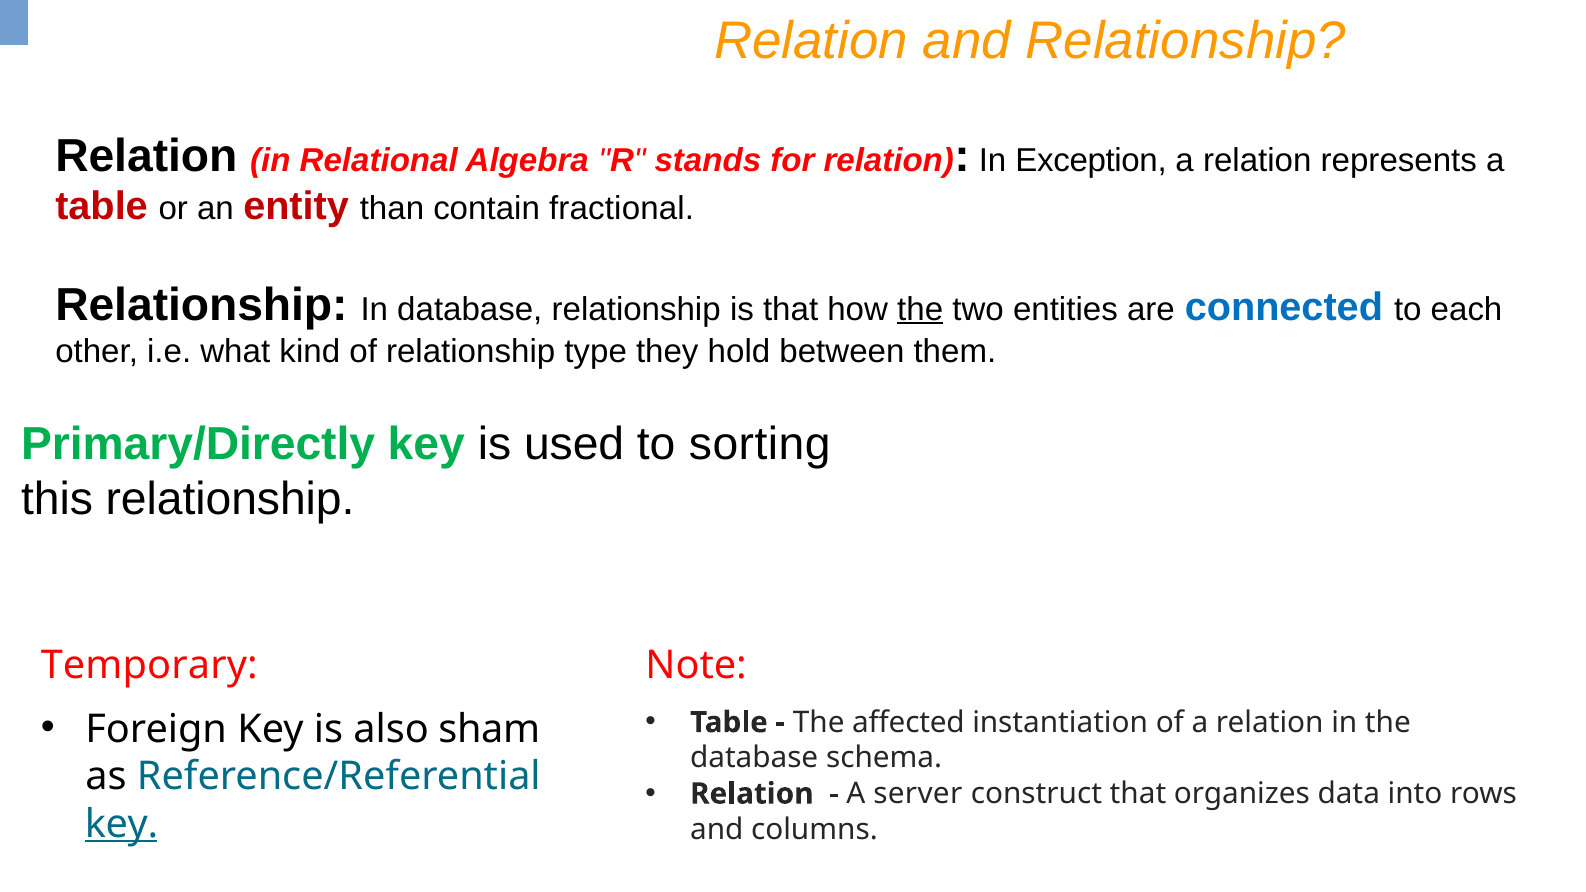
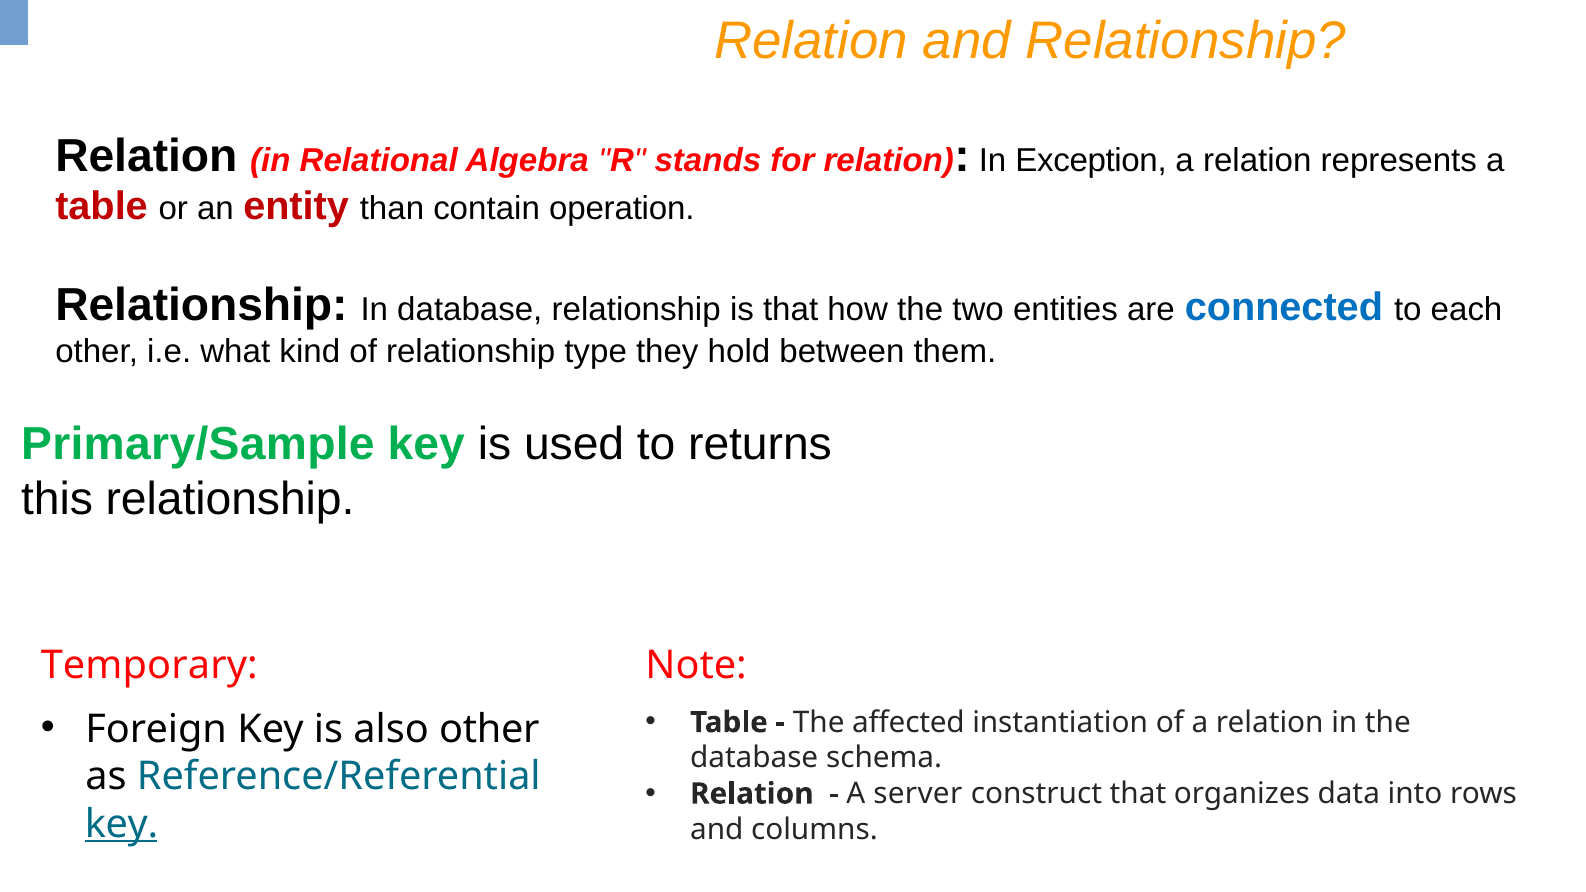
fractional: fractional -> operation
the at (920, 309) underline: present -> none
Primary/Directly: Primary/Directly -> Primary/Sample
sorting: sorting -> returns
also sham: sham -> other
